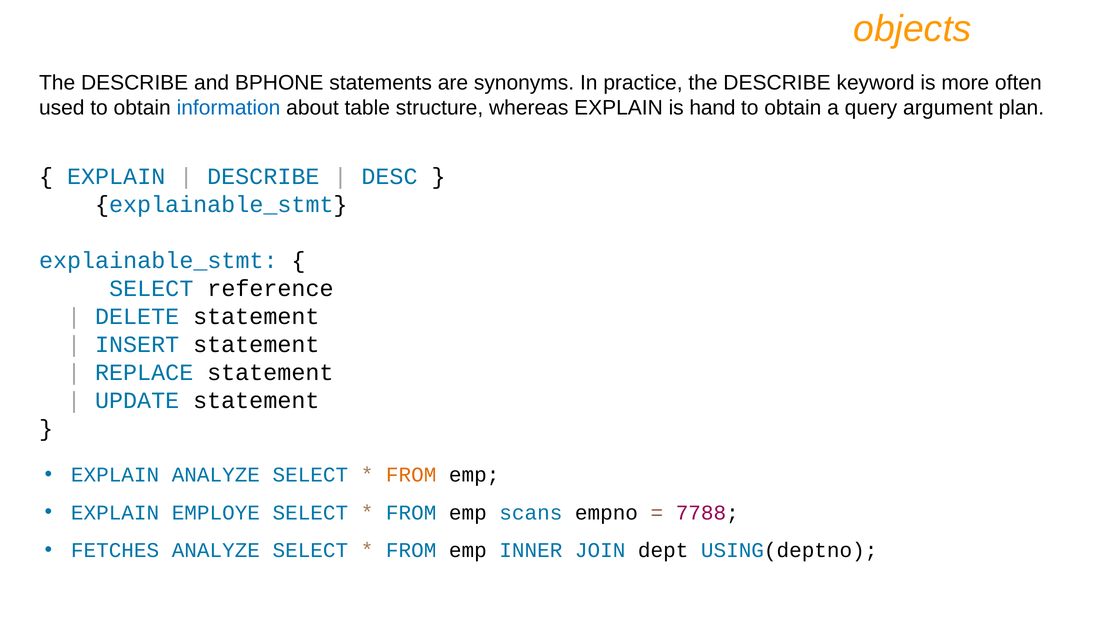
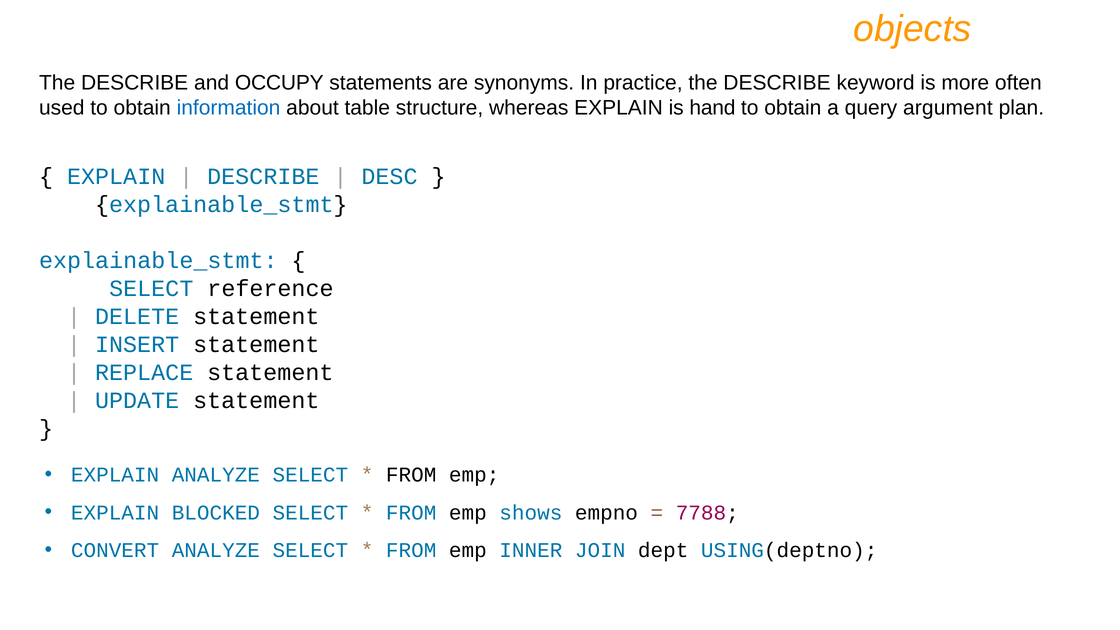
BPHONE: BPHONE -> OCCUPY
FROM at (411, 475) colour: orange -> black
EMPLOYE: EMPLOYE -> BLOCKED
scans: scans -> shows
FETCHES: FETCHES -> CONVERT
